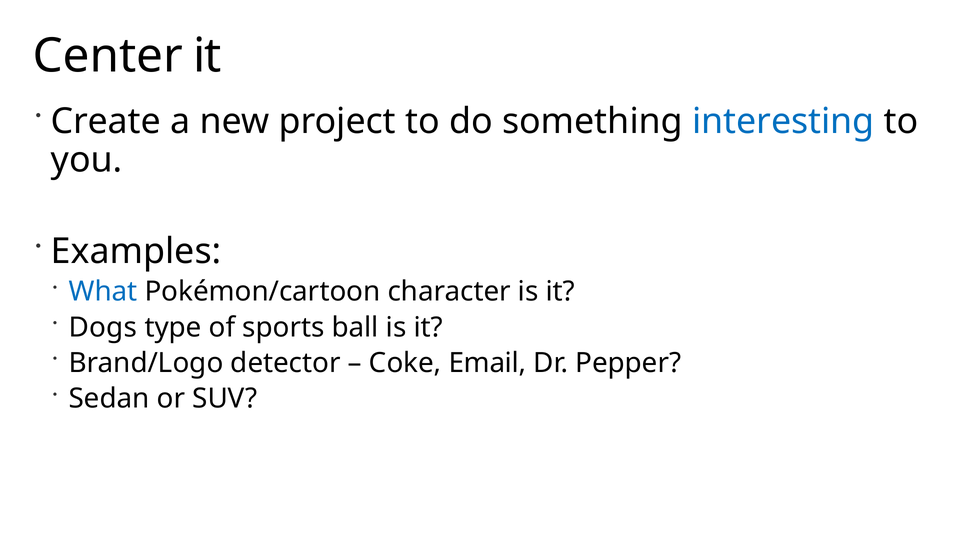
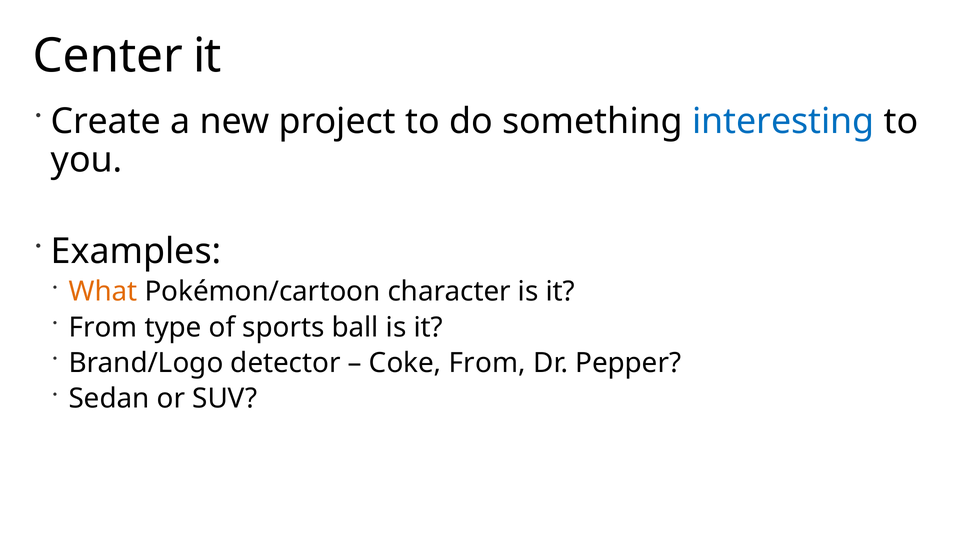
What colour: blue -> orange
Dogs at (103, 327): Dogs -> From
Coke Email: Email -> From
